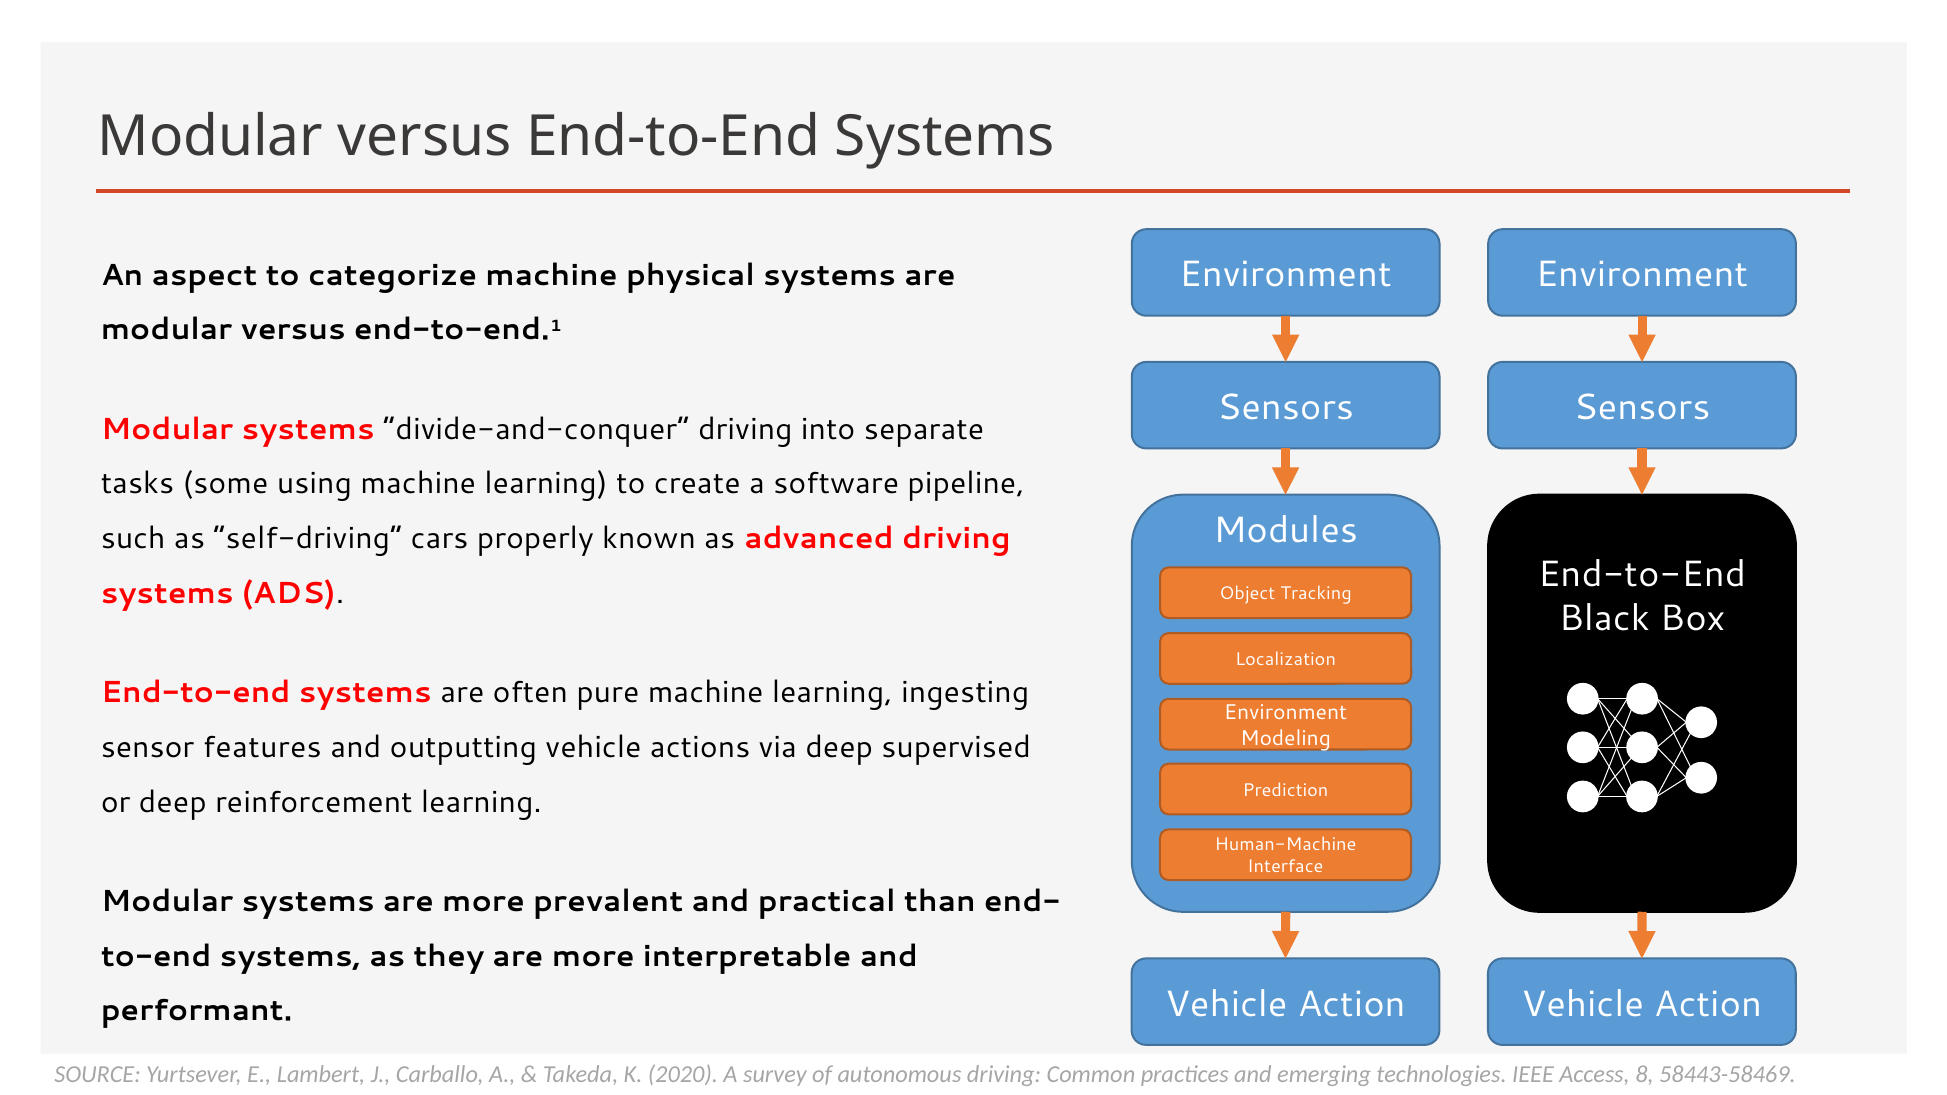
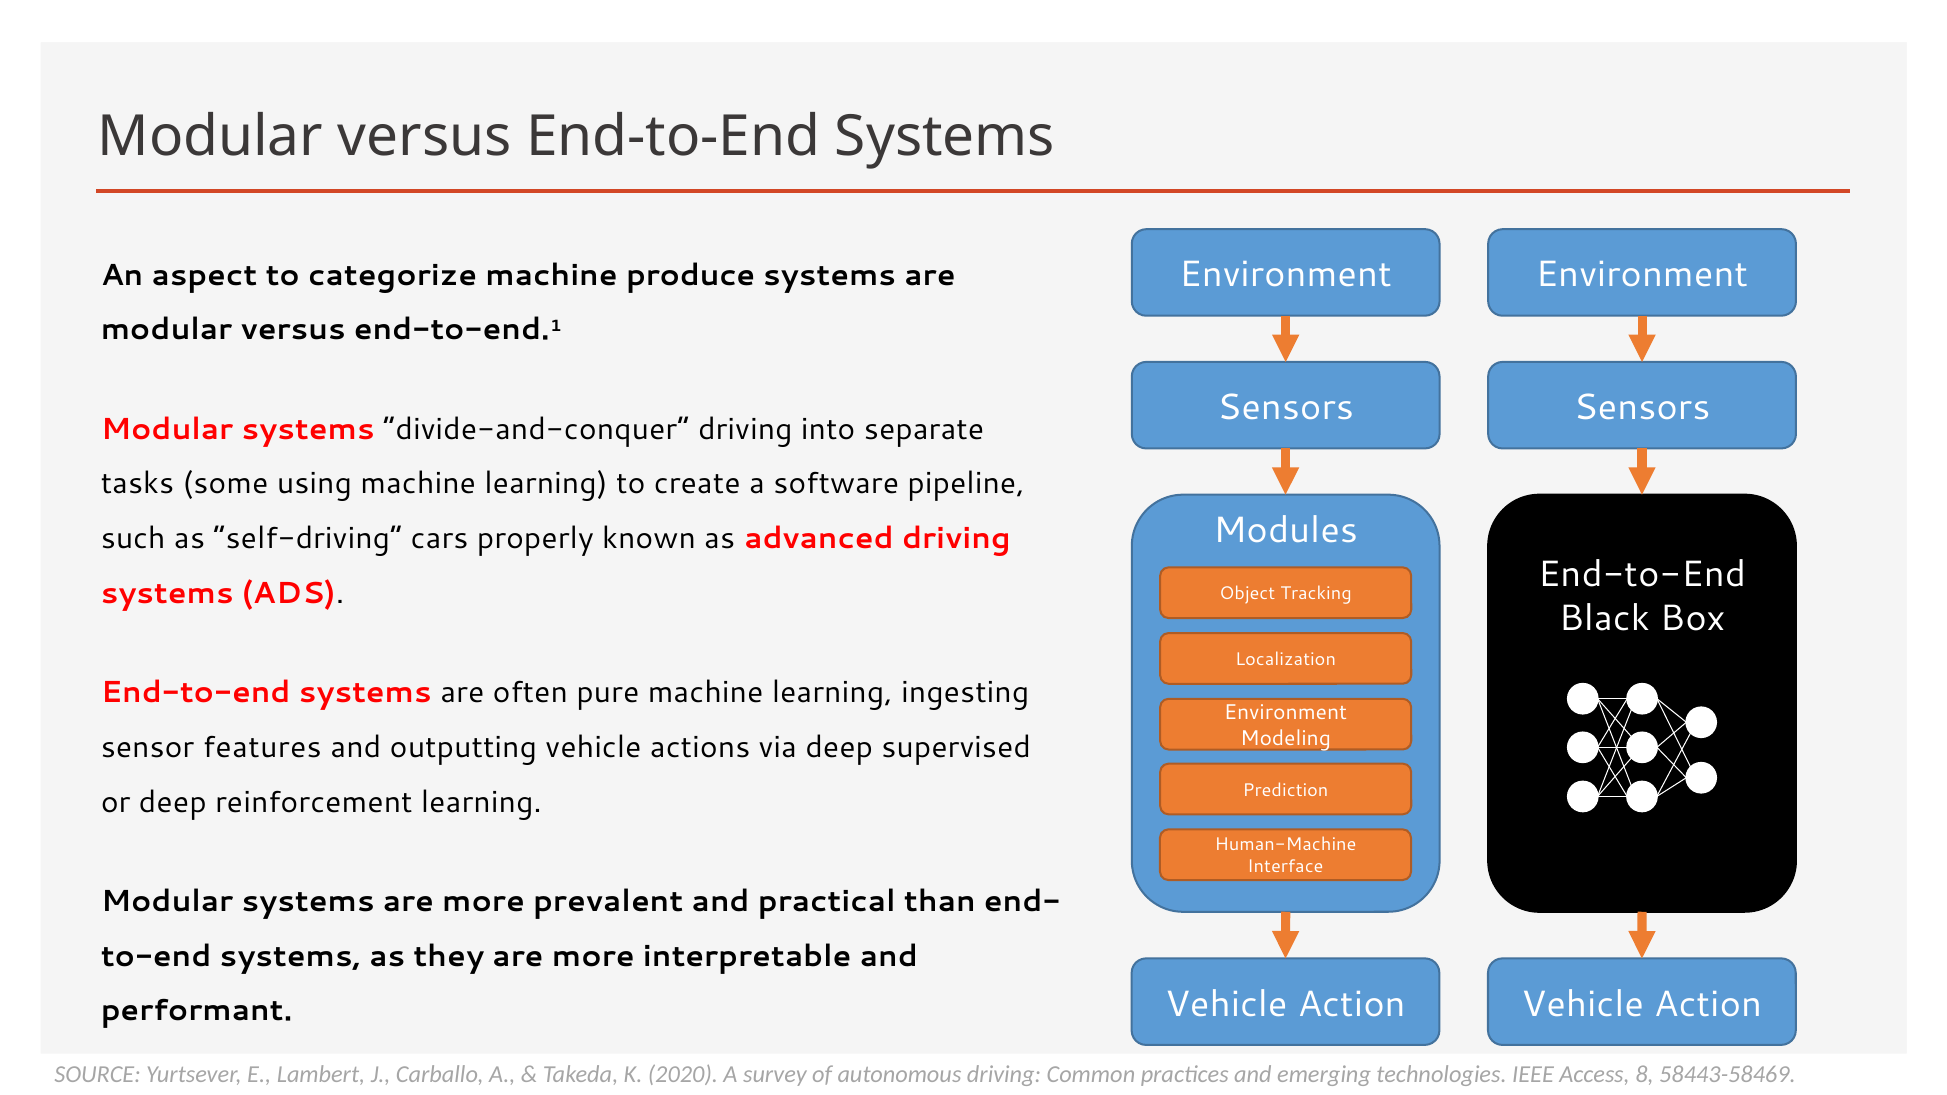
physical: physical -> produce
